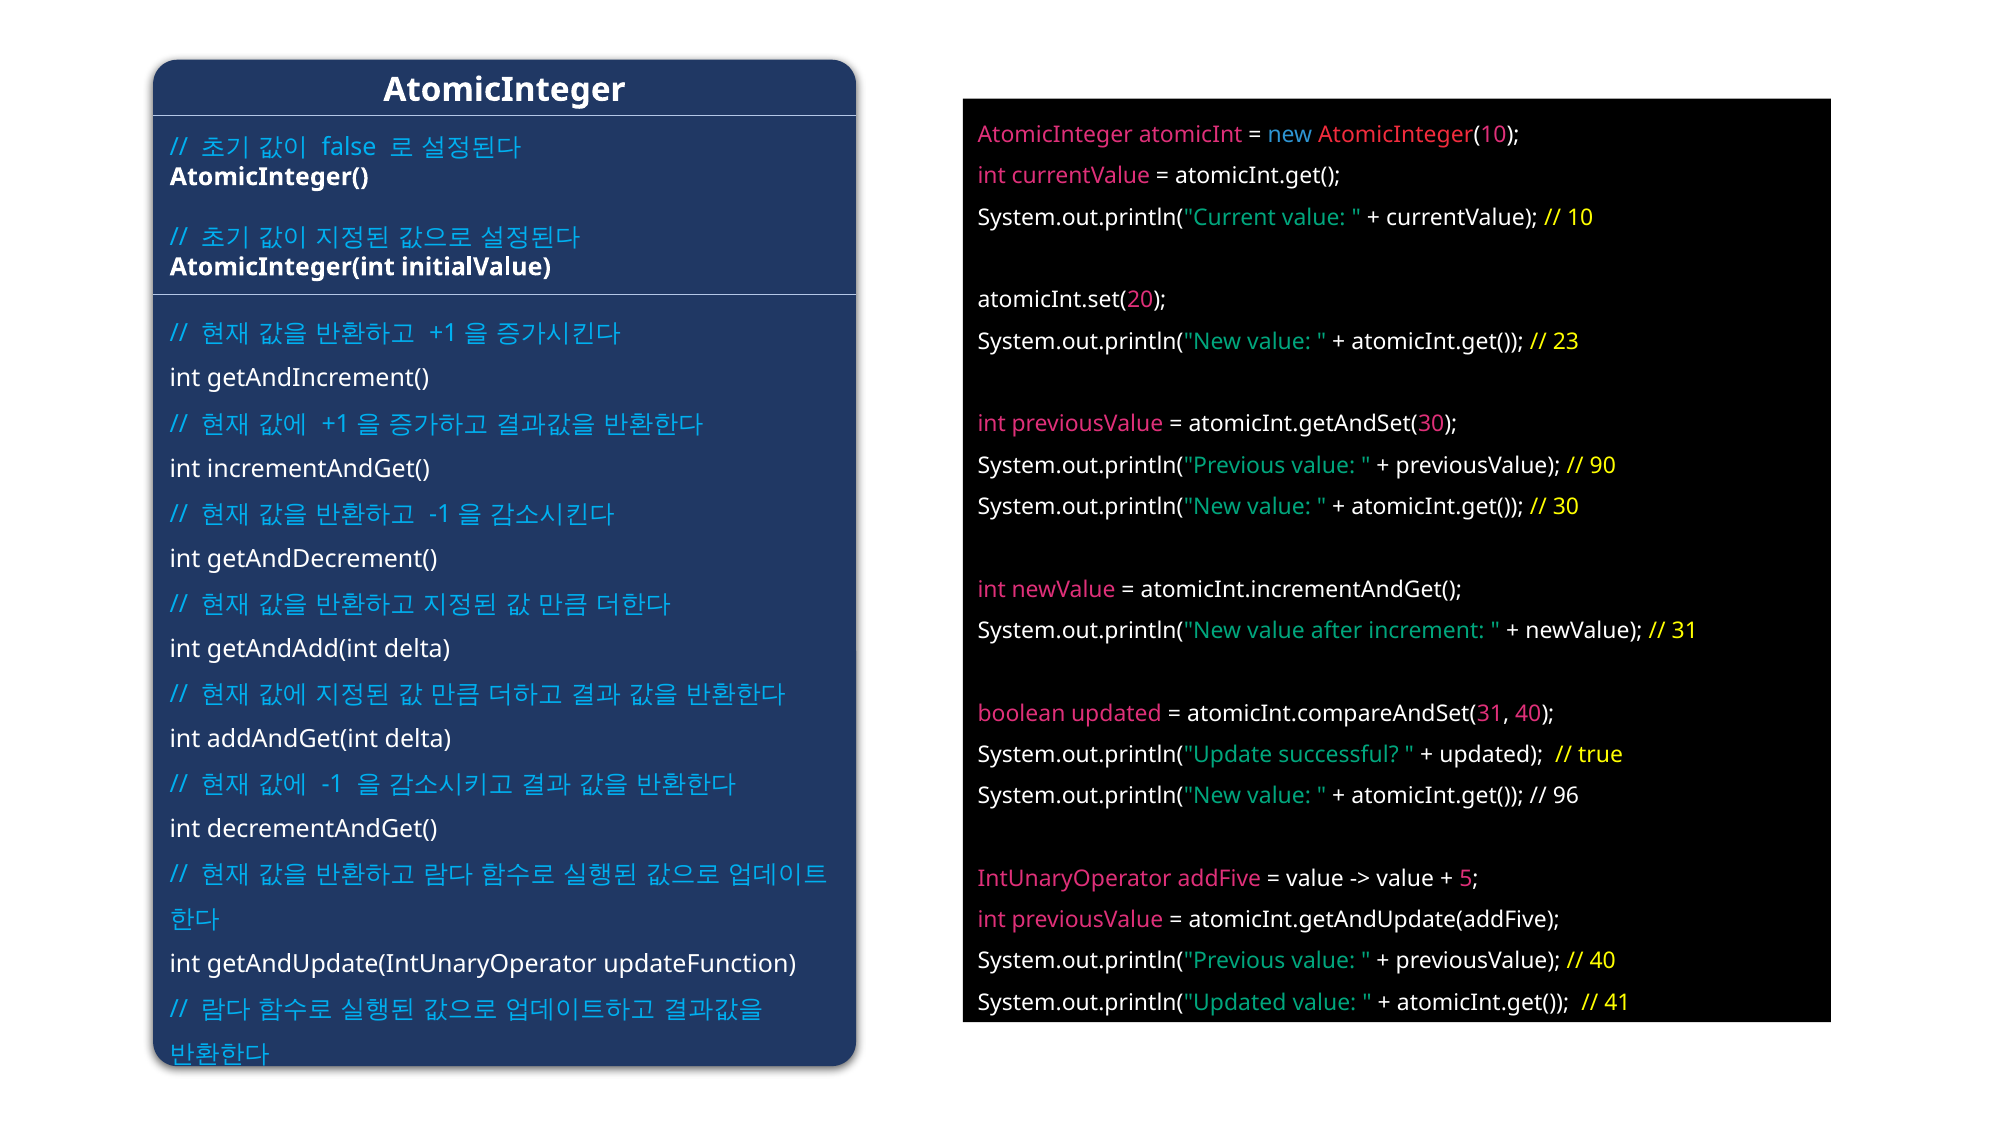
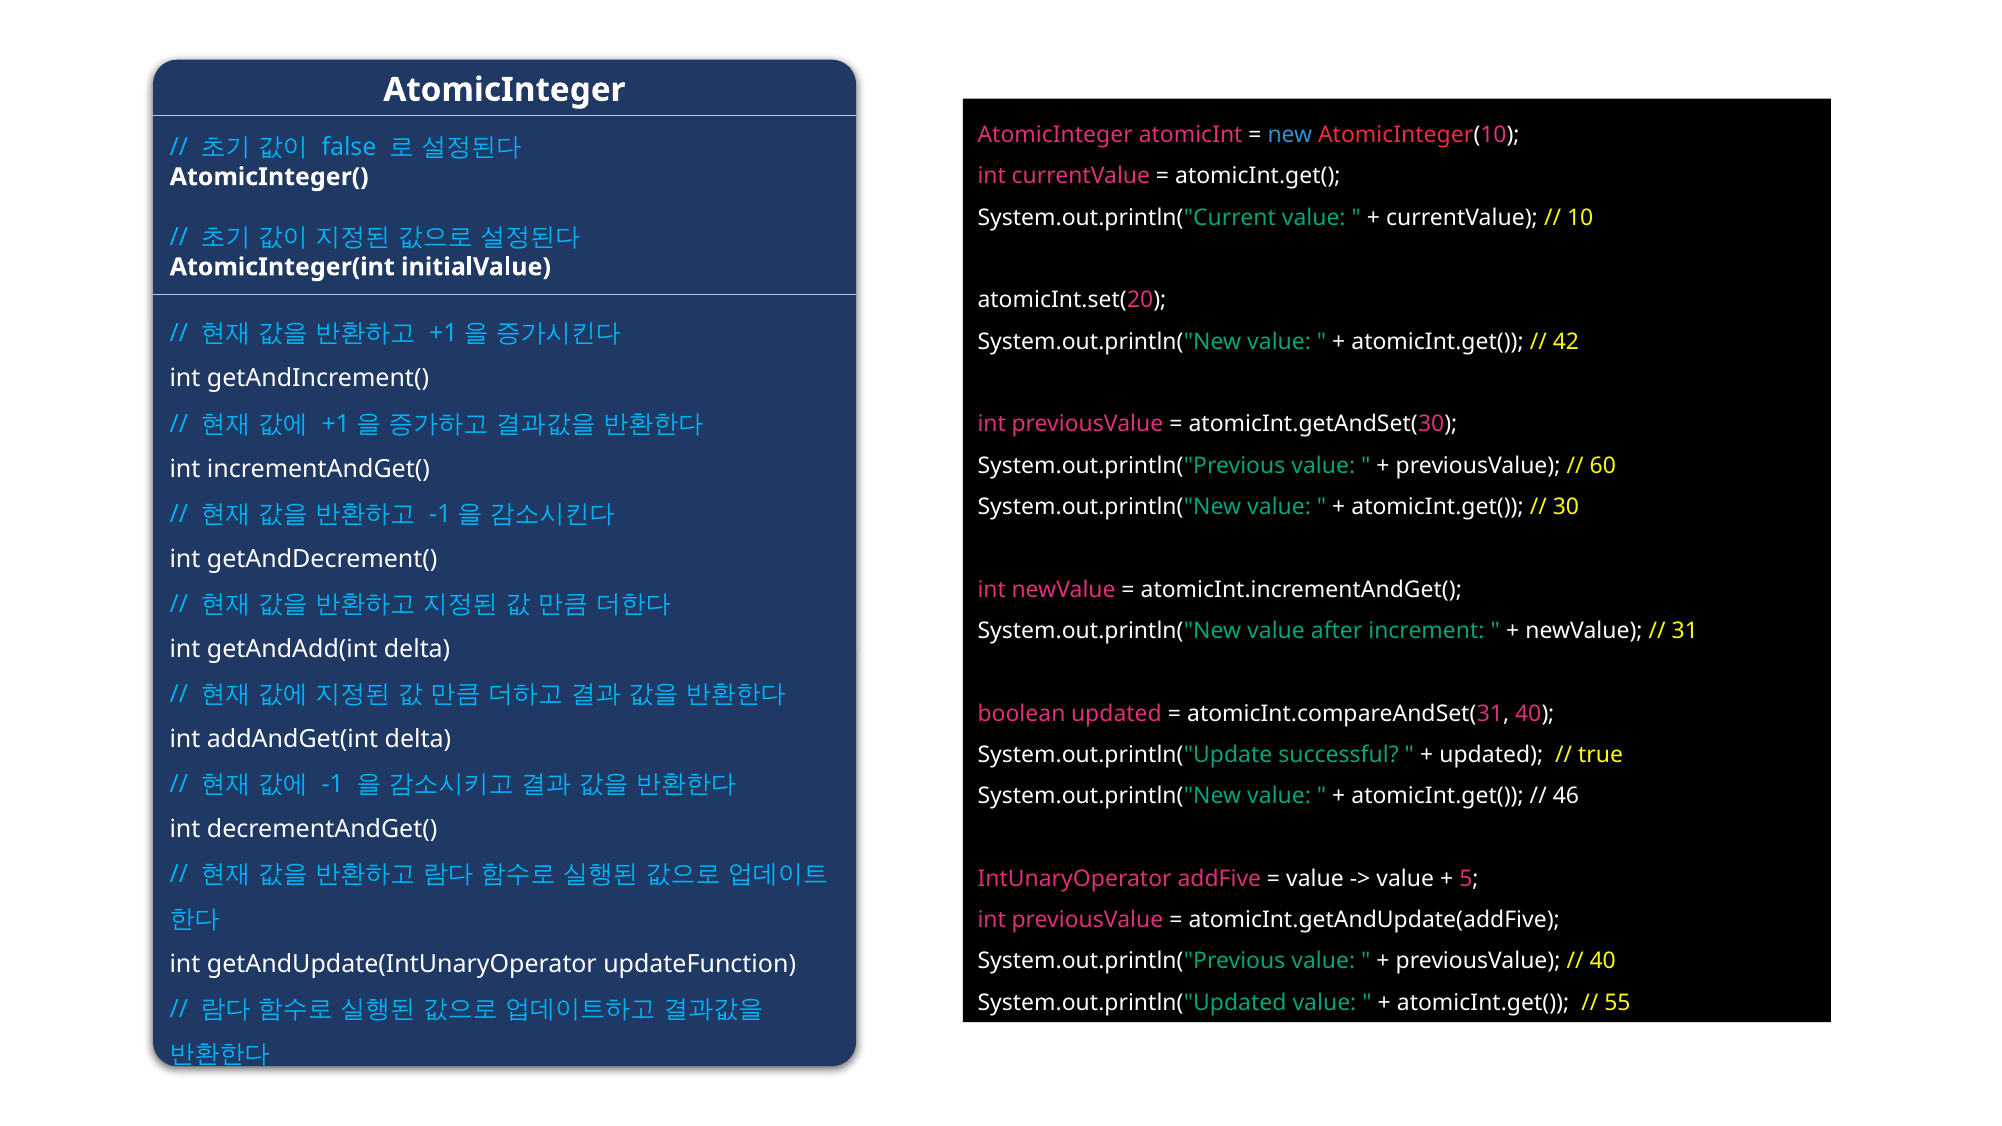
23: 23 -> 42
90: 90 -> 60
96: 96 -> 46
41: 41 -> 55
